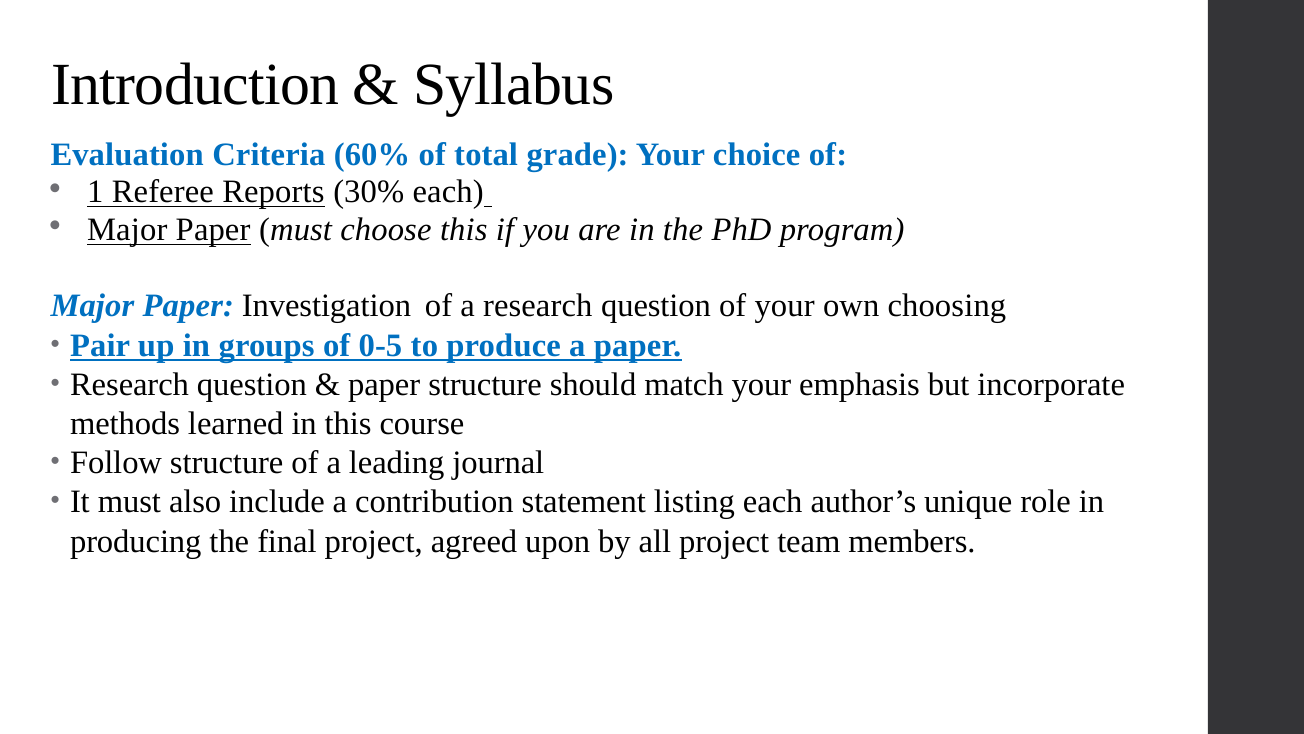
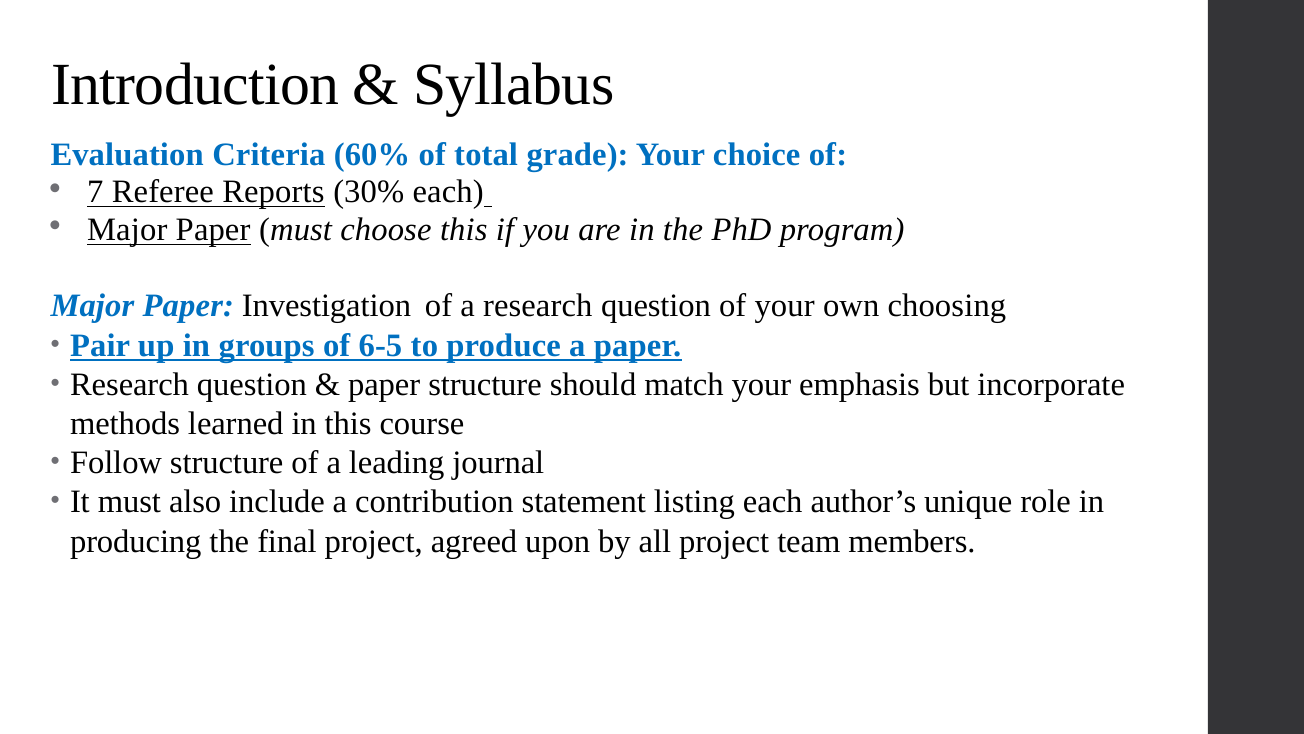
1: 1 -> 7
0-5: 0-5 -> 6-5
